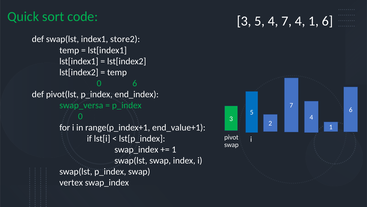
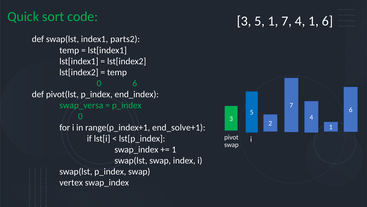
5 4: 4 -> 1
store2: store2 -> parts2
end_value+1: end_value+1 -> end_solve+1
